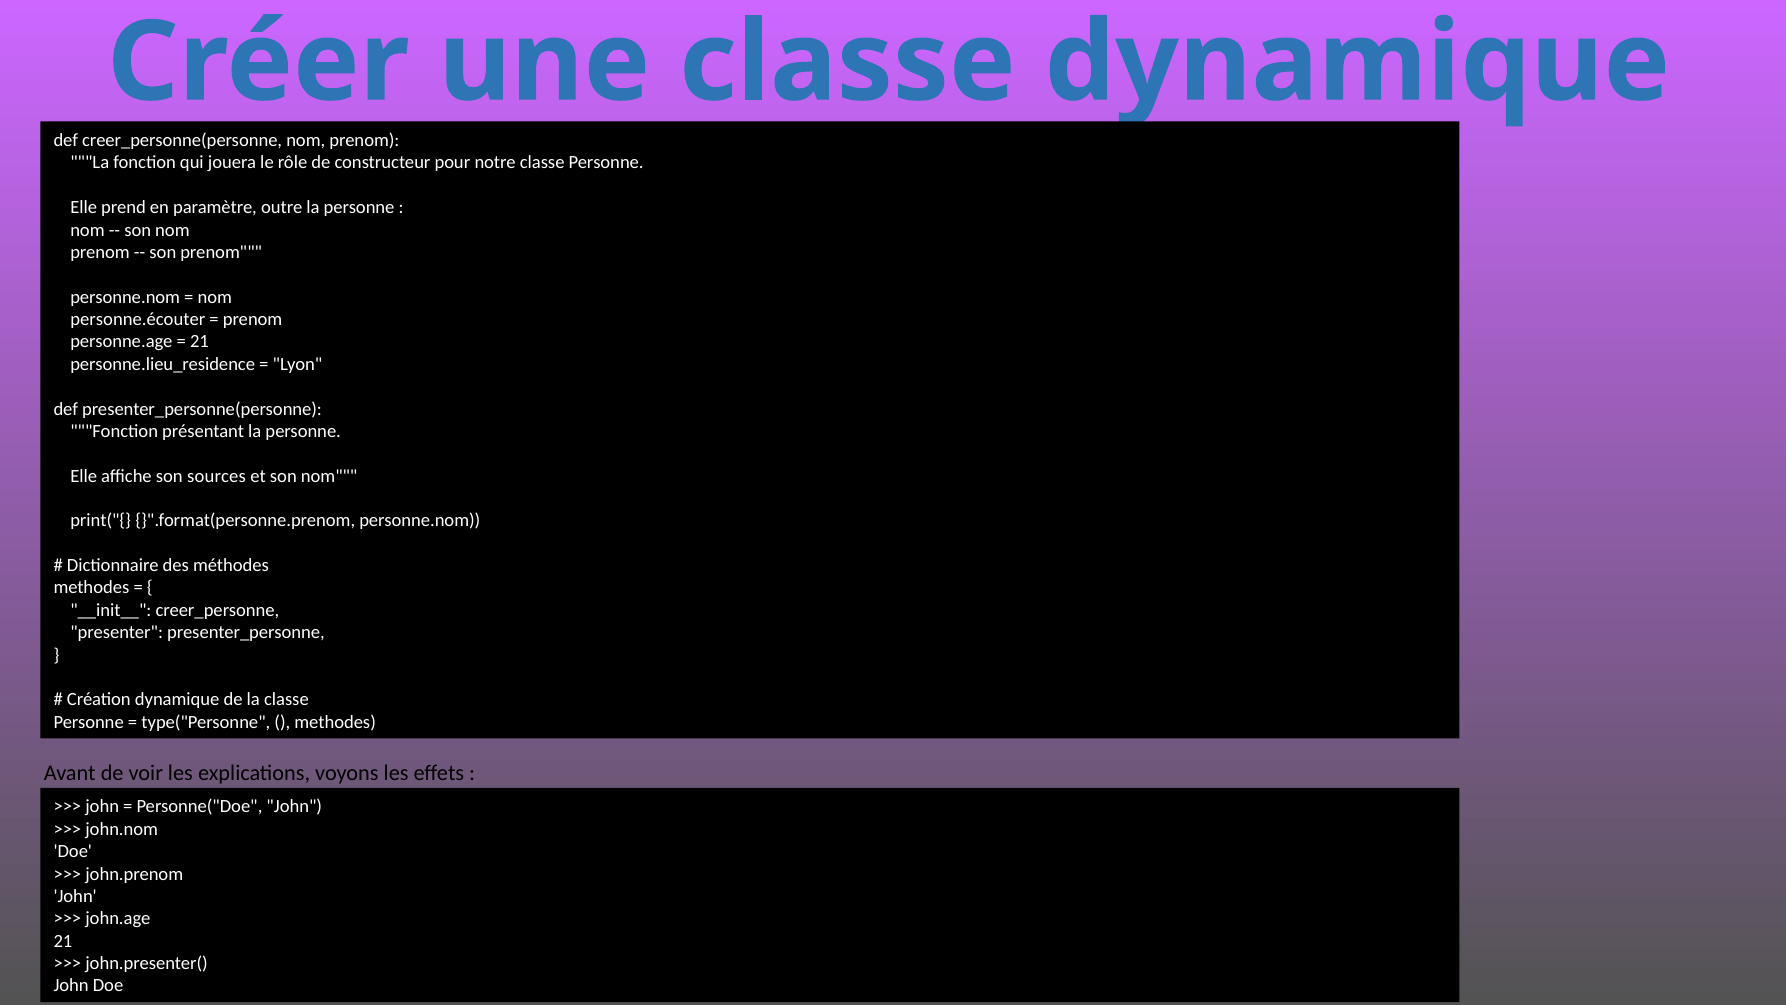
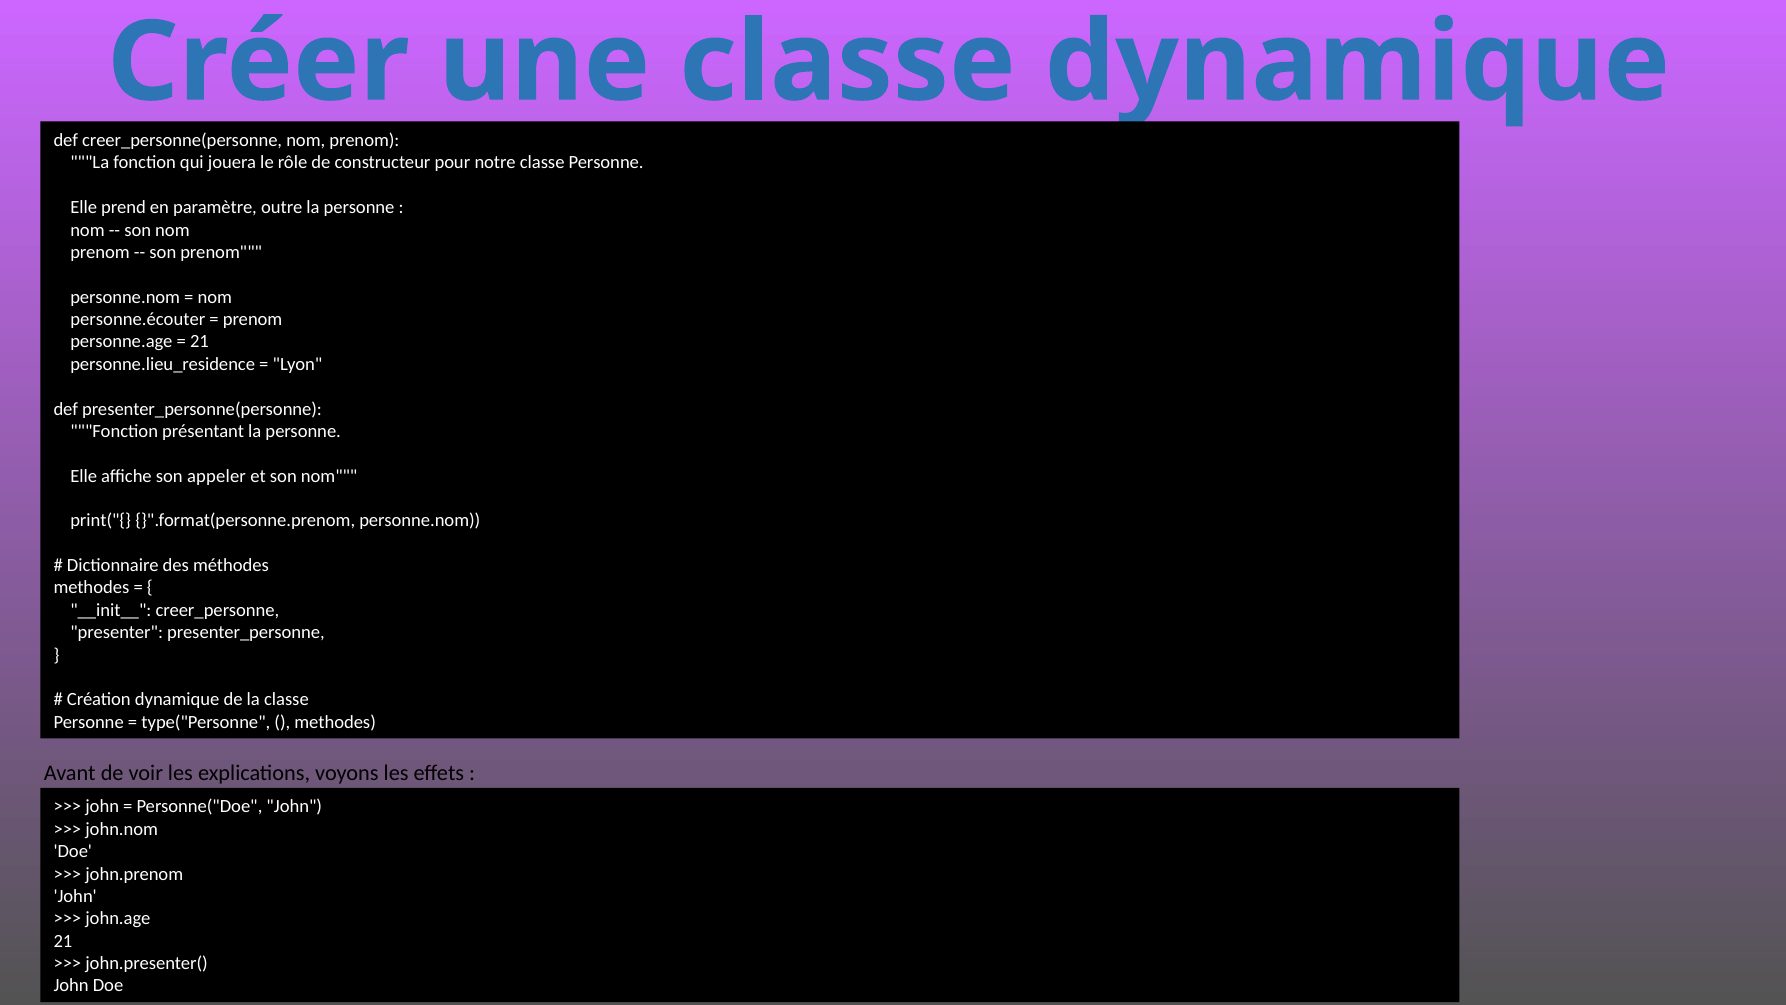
sources: sources -> appeler
